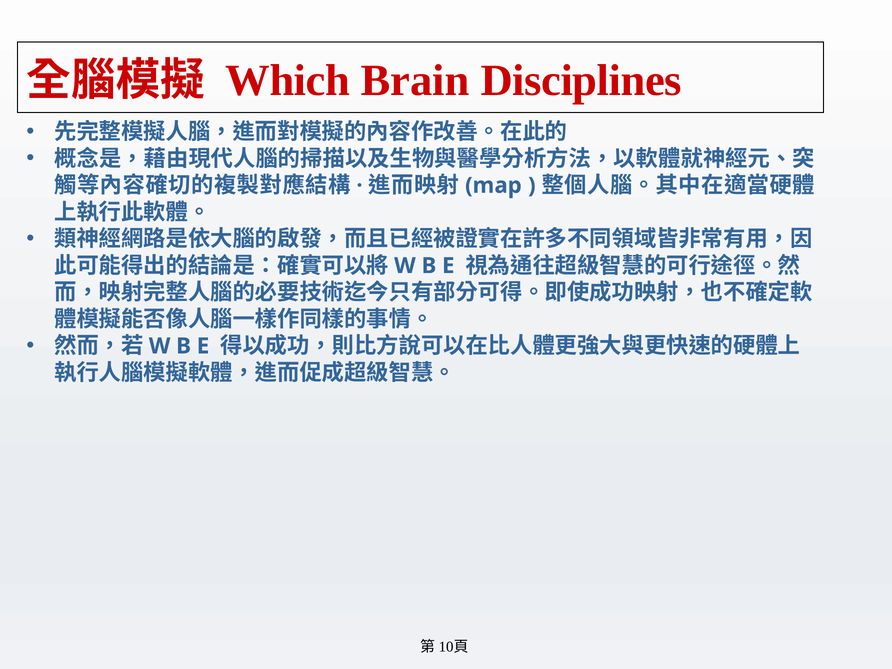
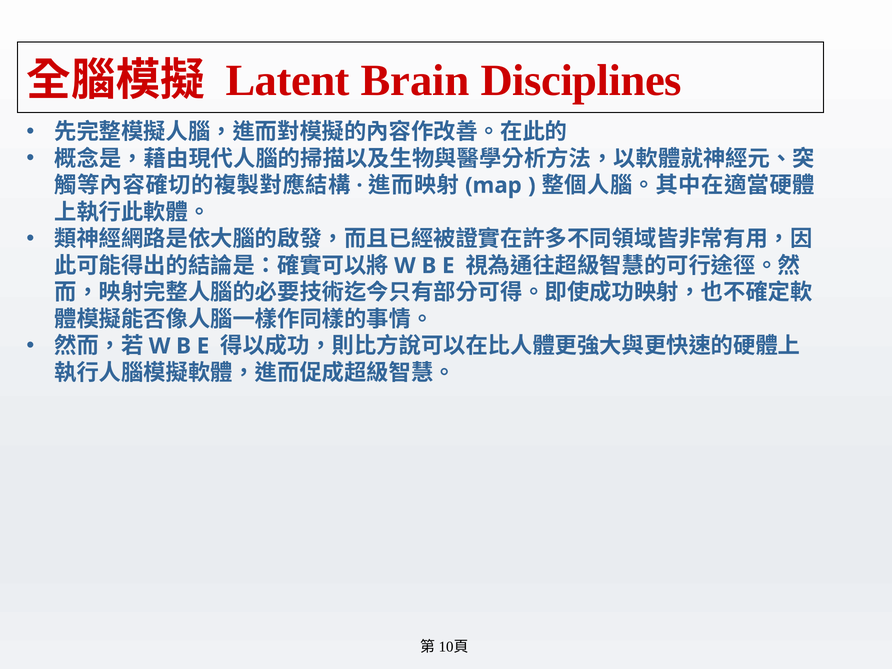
Which: Which -> Latent
